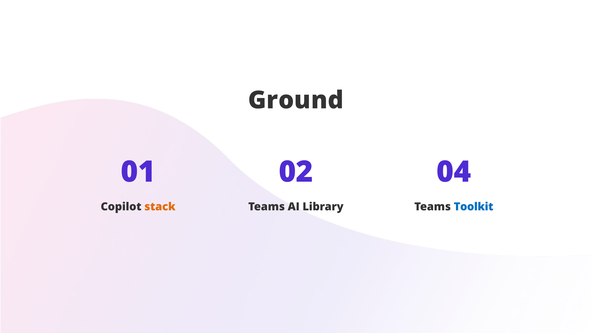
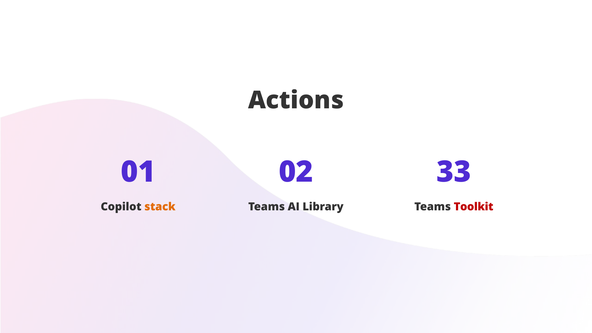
Ground: Ground -> Actions
04: 04 -> 33
Toolkit colour: blue -> red
